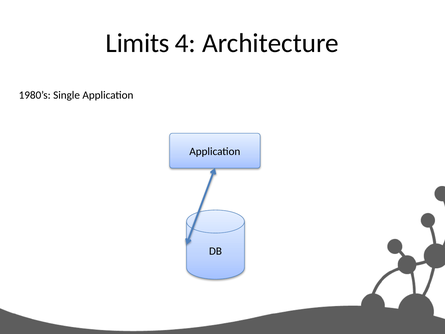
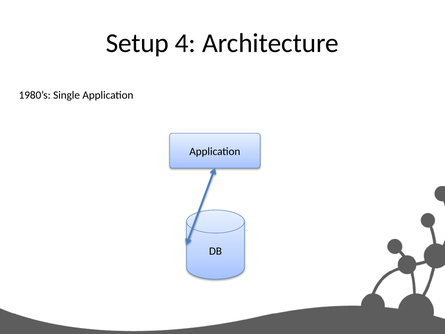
Limits: Limits -> Setup
